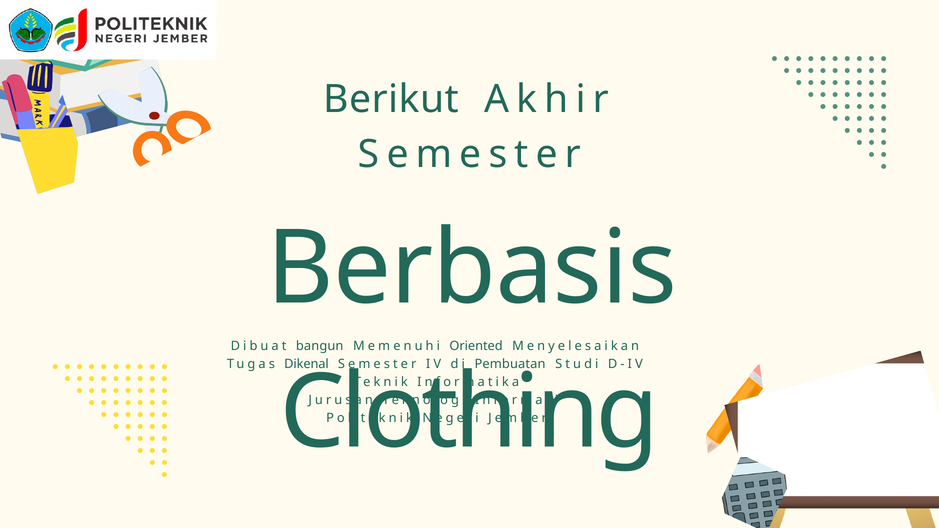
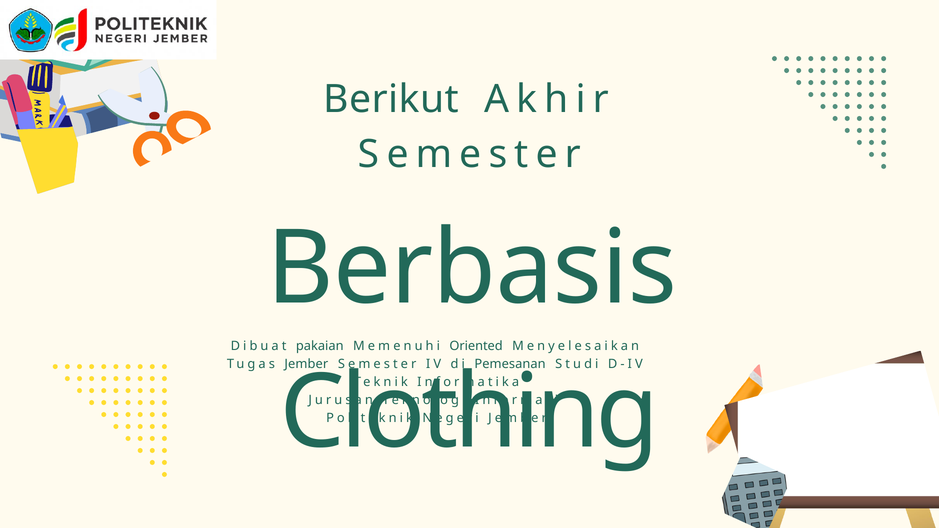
bangun: bangun -> pakaian
Tugas Dikenal: Dikenal -> Jember
Pembuatan: Pembuatan -> Pemesanan
